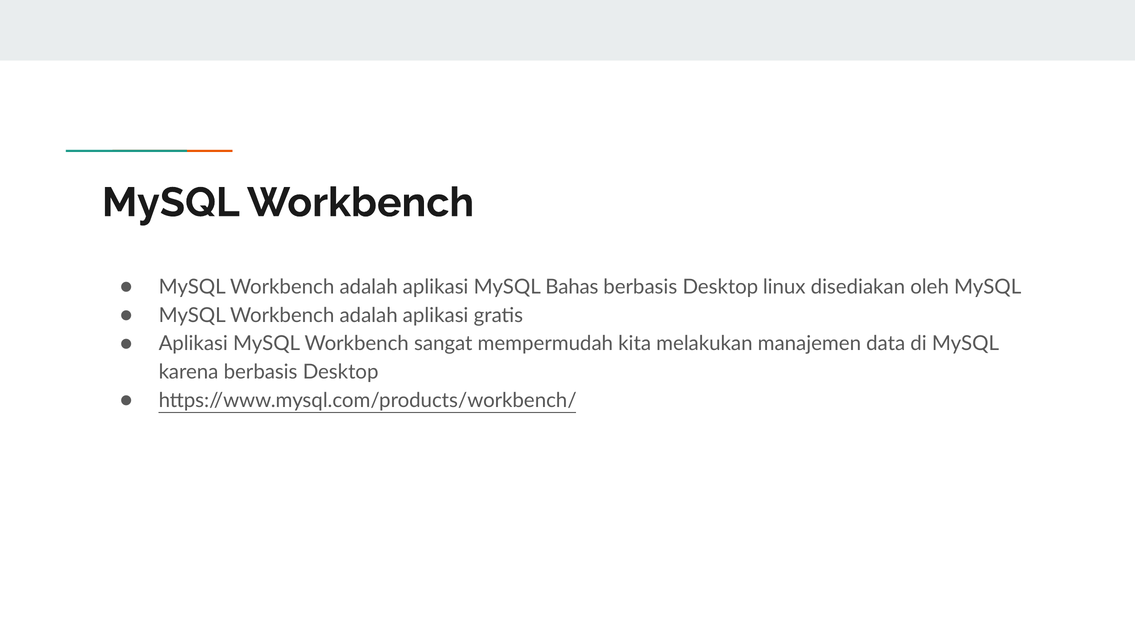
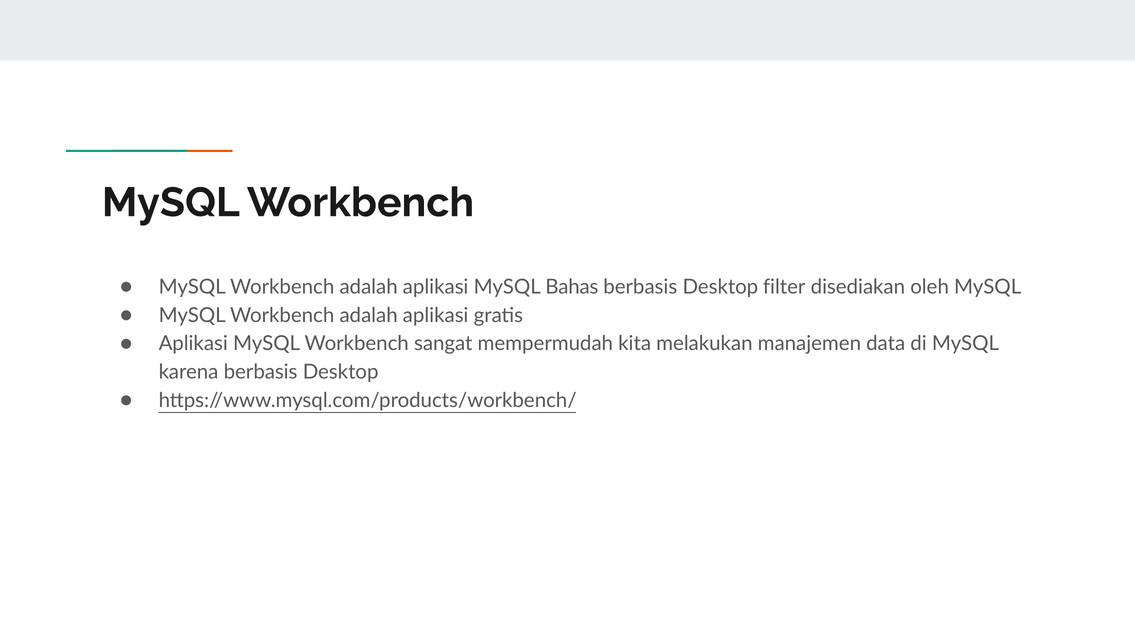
linux: linux -> filter
